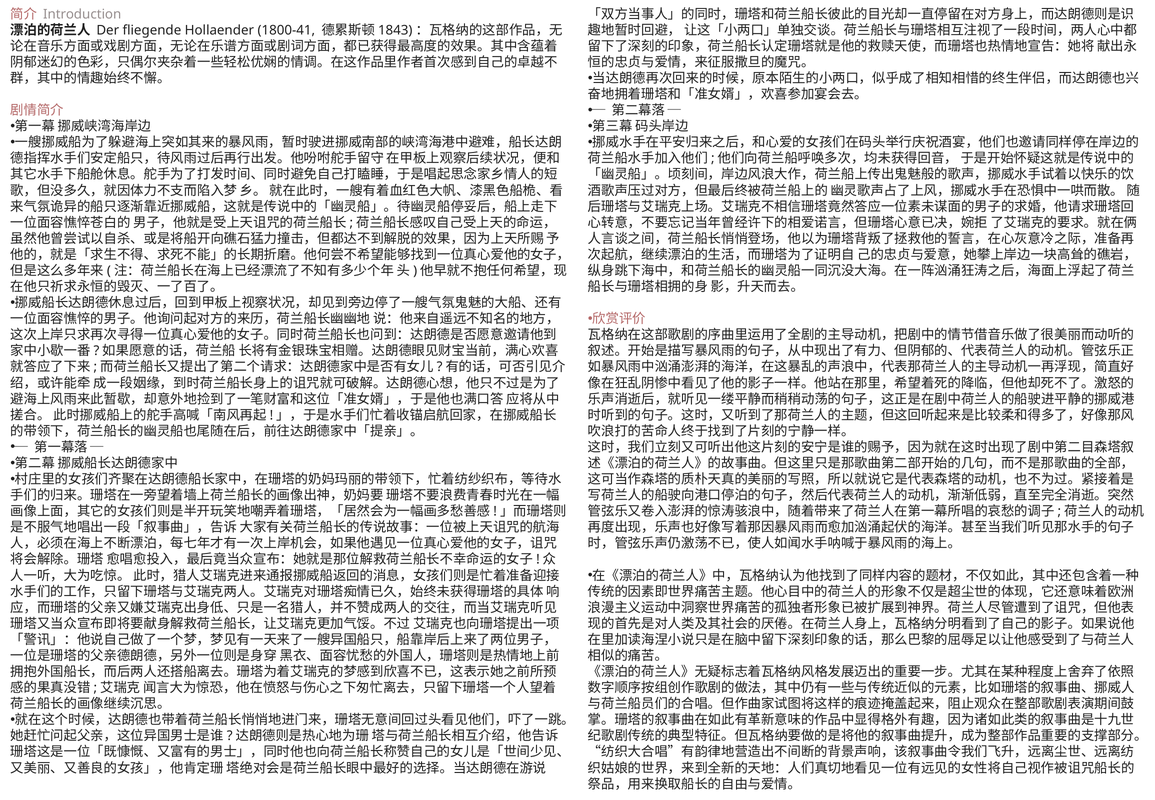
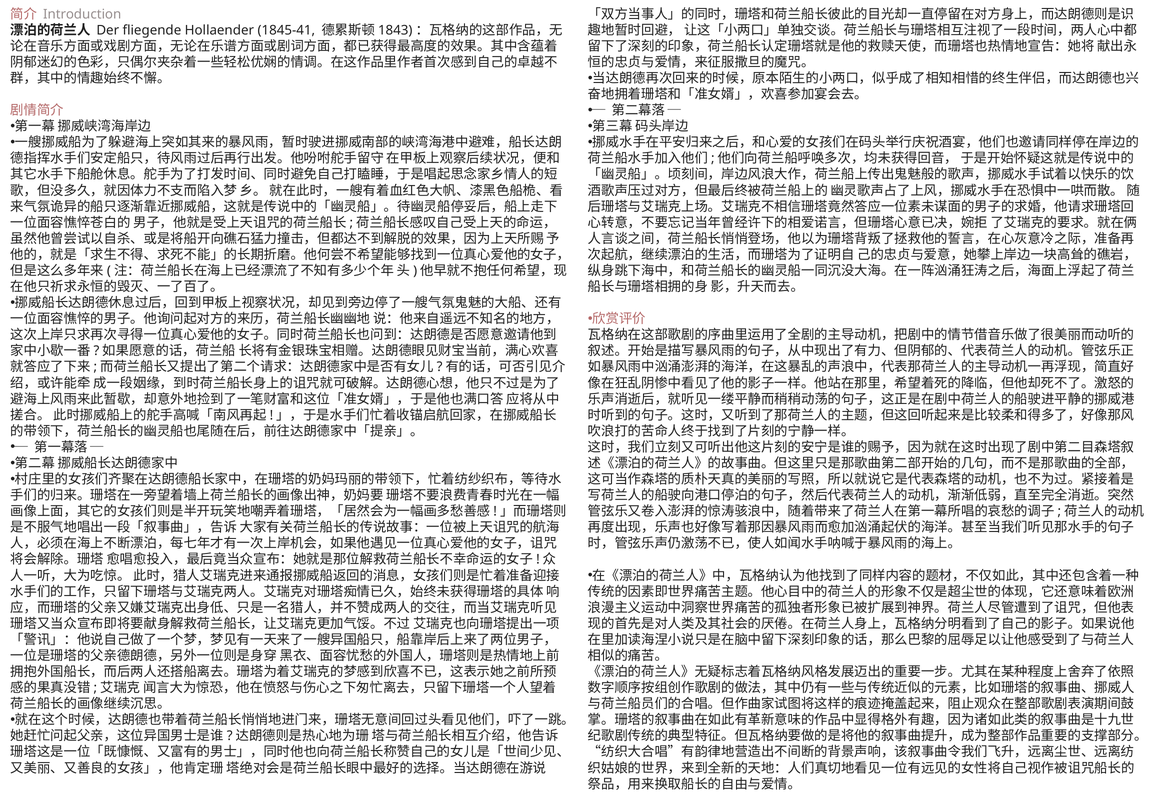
1800-41: 1800-41 -> 1845-41
